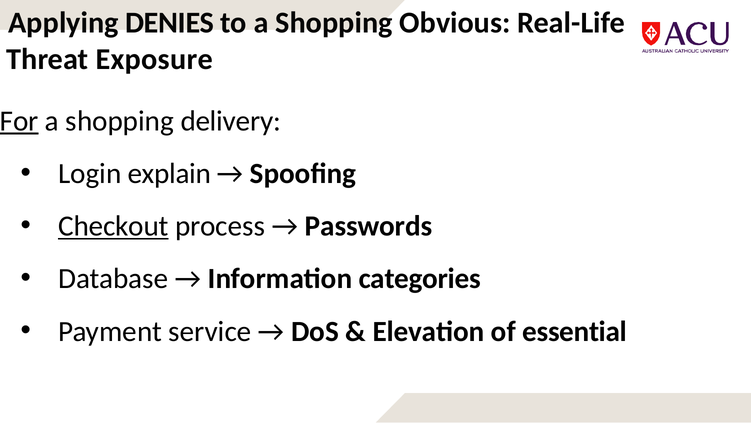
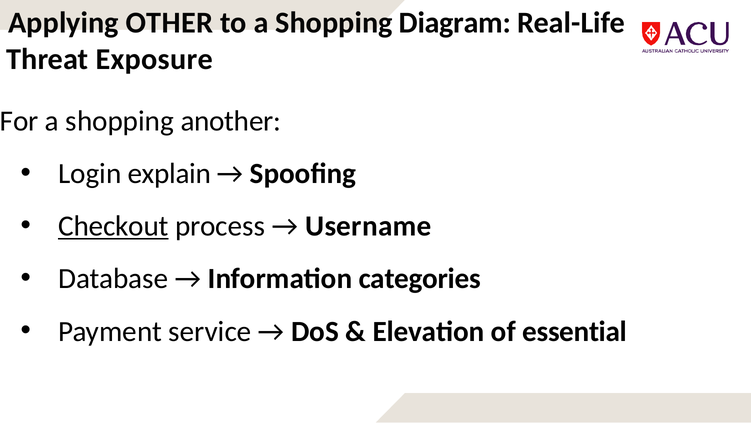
DENIES: DENIES -> OTHER
Obvious: Obvious -> Diagram
For underline: present -> none
delivery: delivery -> another
Passwords: Passwords -> Username
